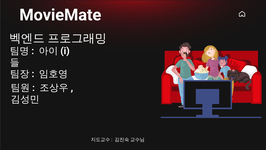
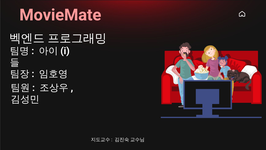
MovieMate colour: white -> pink
